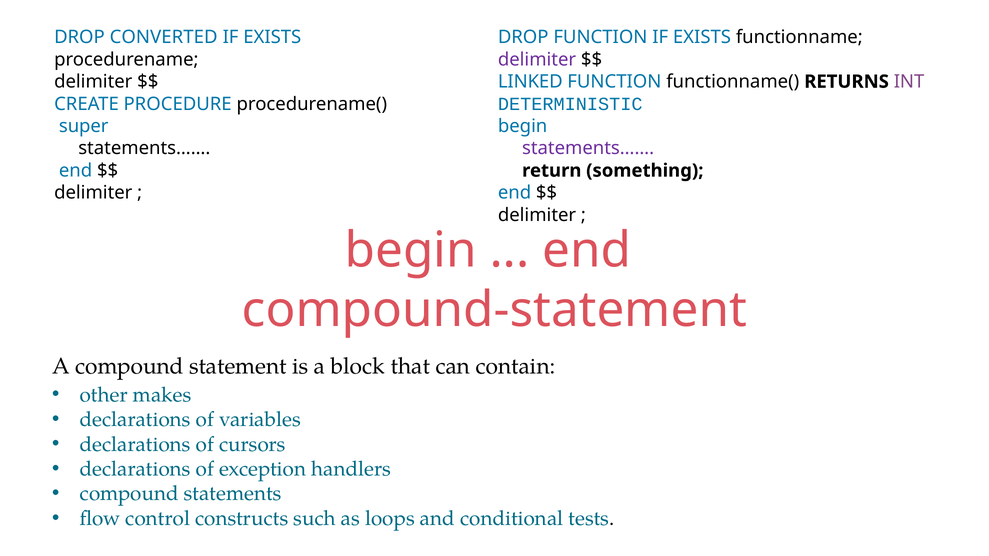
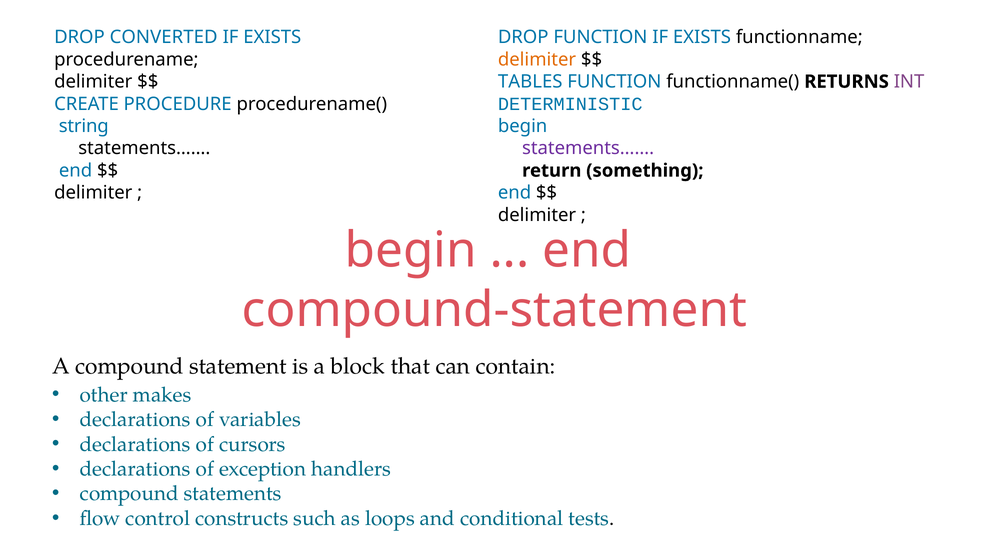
delimiter at (537, 59) colour: purple -> orange
LINKED: LINKED -> TABLES
super: super -> string
